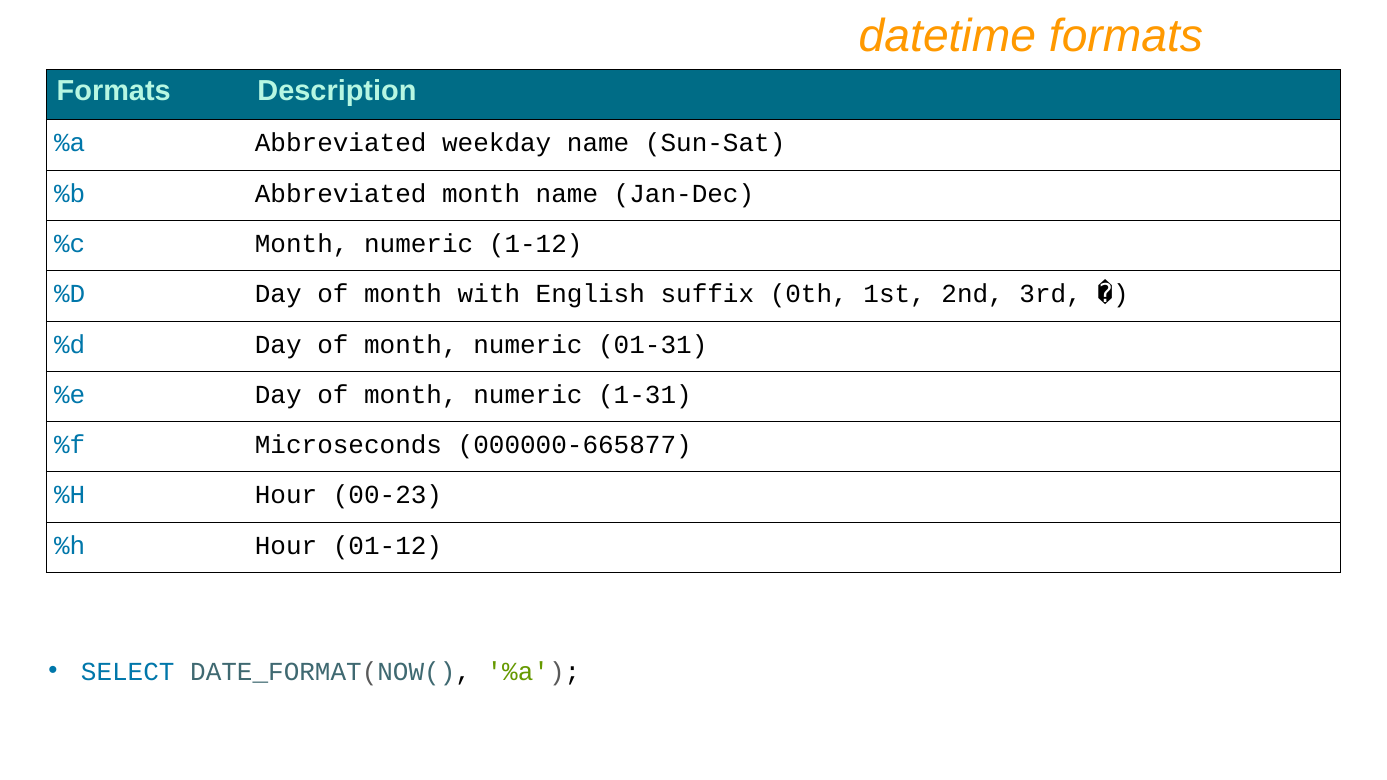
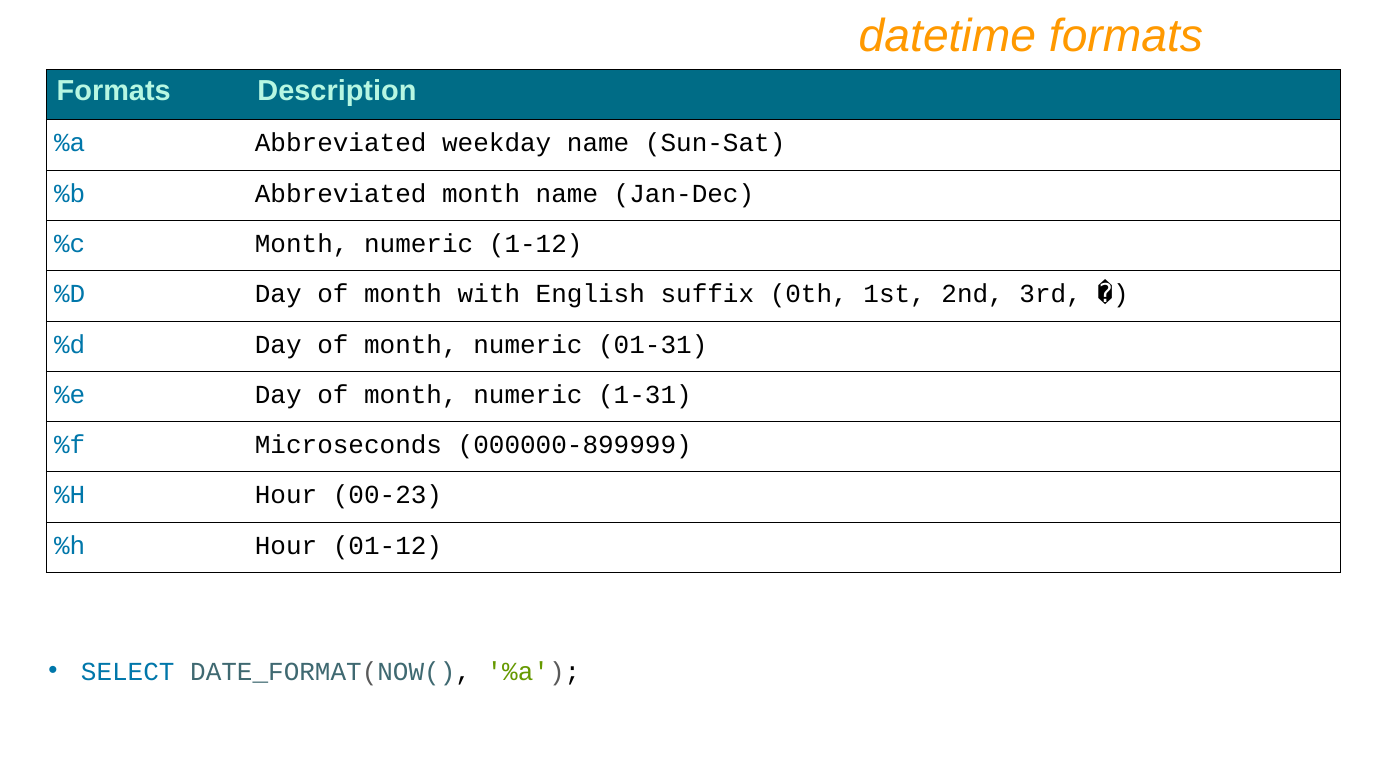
000000-665877: 000000-665877 -> 000000-899999
